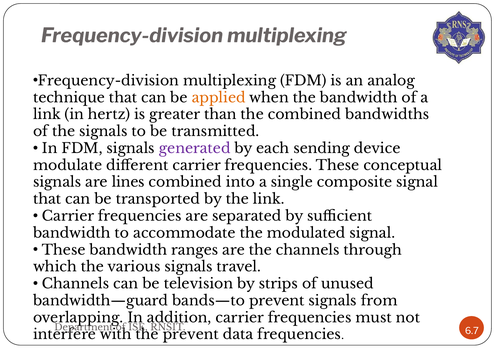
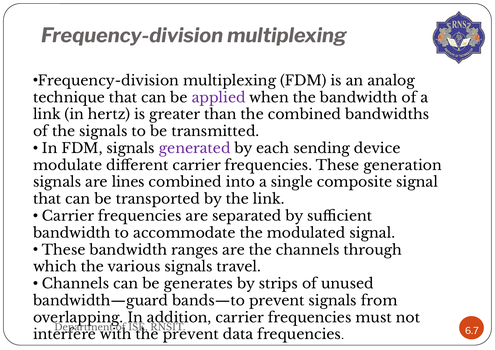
applied colour: orange -> purple
conceptual: conceptual -> generation
television: television -> generates
